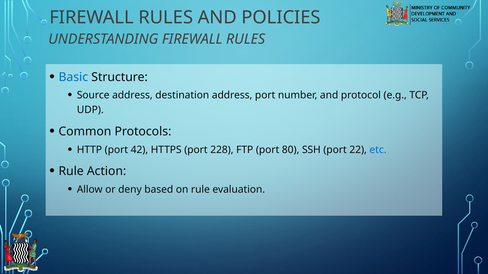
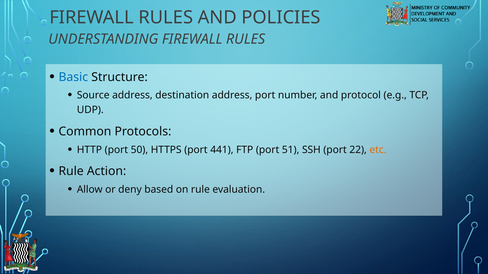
42: 42 -> 50
228: 228 -> 441
80: 80 -> 51
etc colour: blue -> orange
